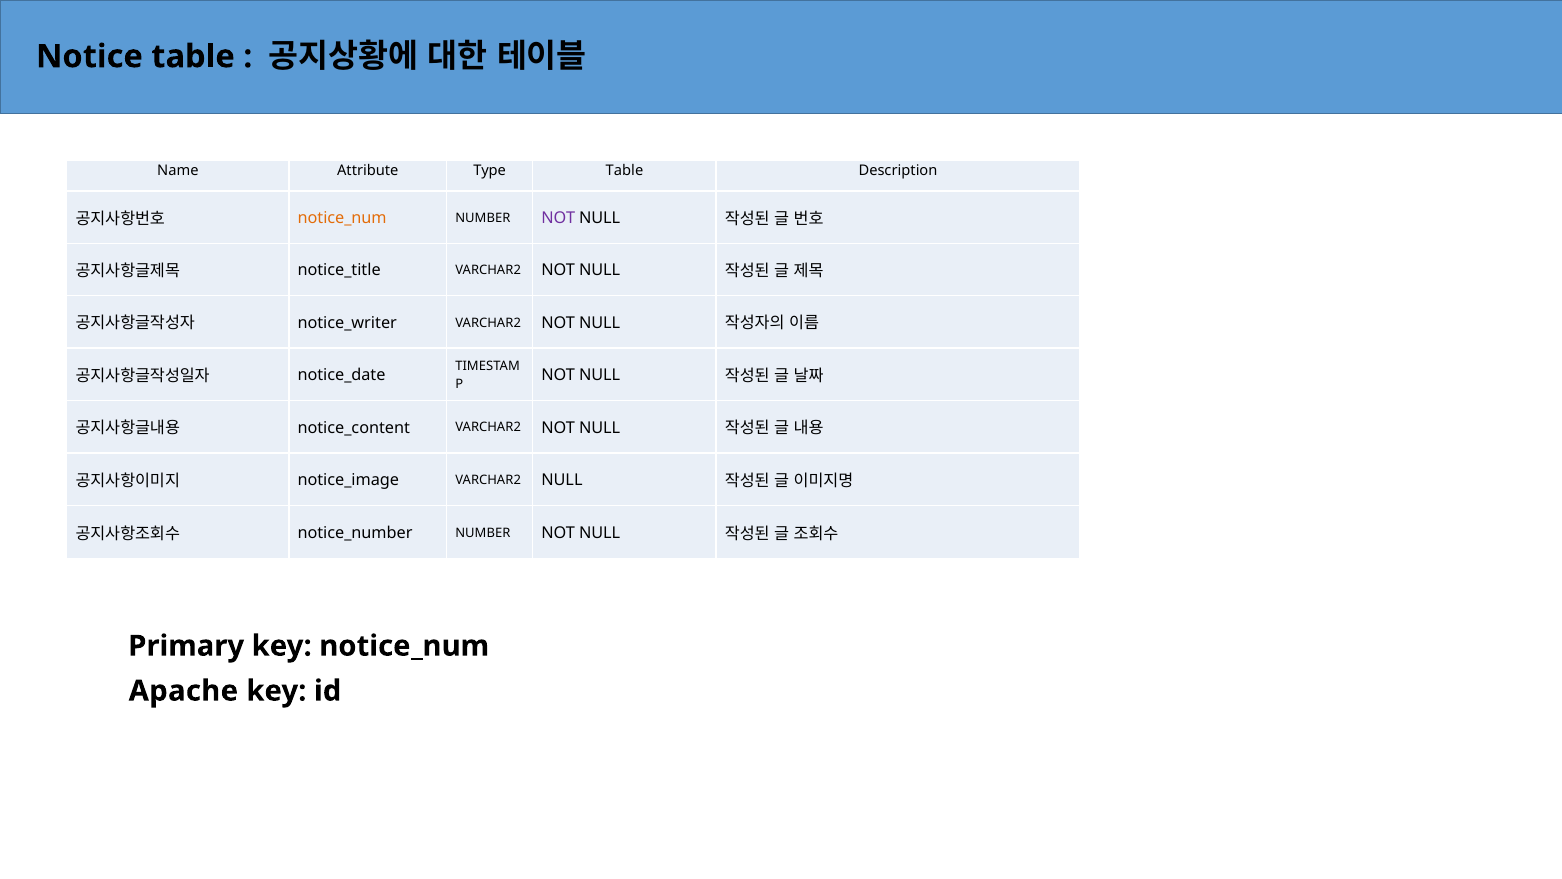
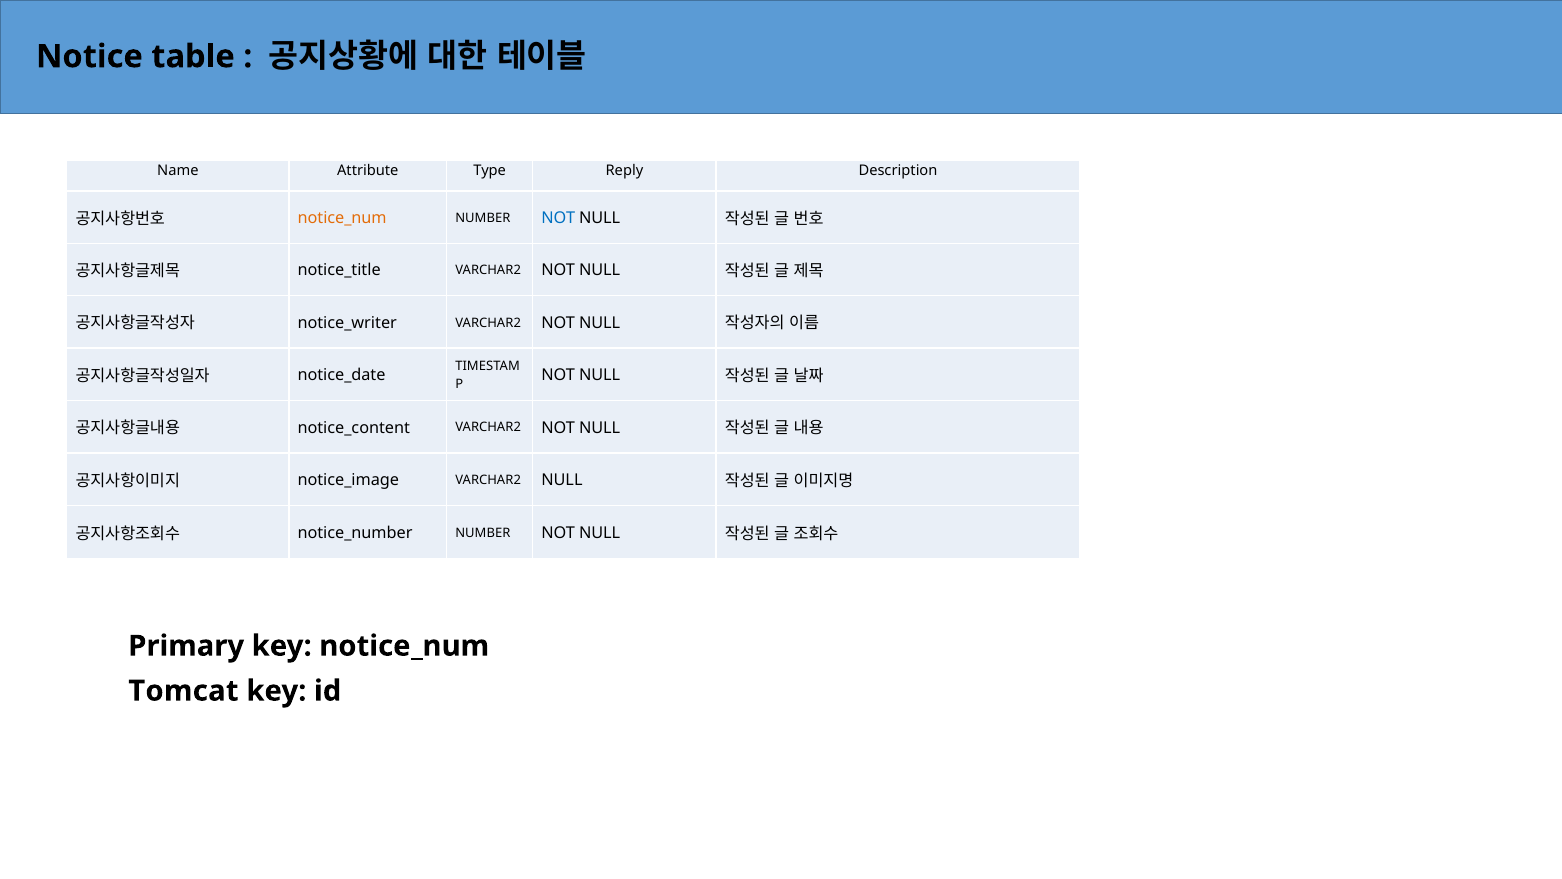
Type Table: Table -> Reply
NOT at (558, 218) colour: purple -> blue
Apache: Apache -> Tomcat
